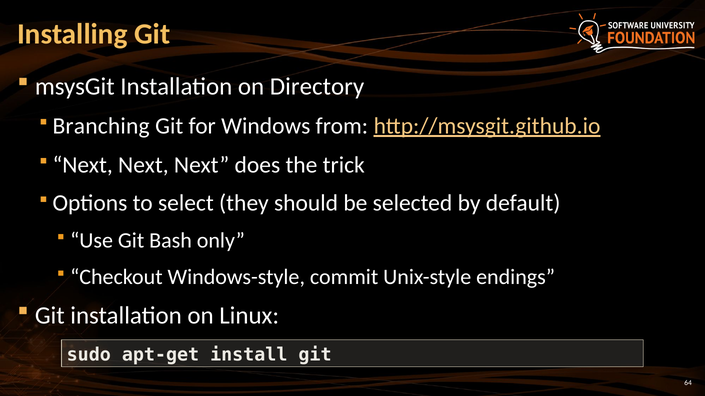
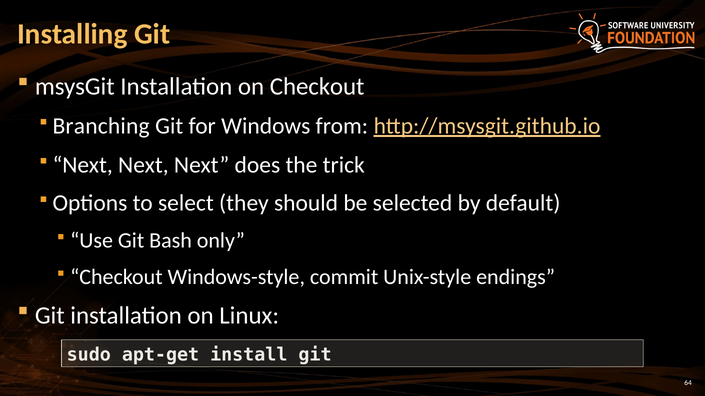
on Directory: Directory -> Checkout
